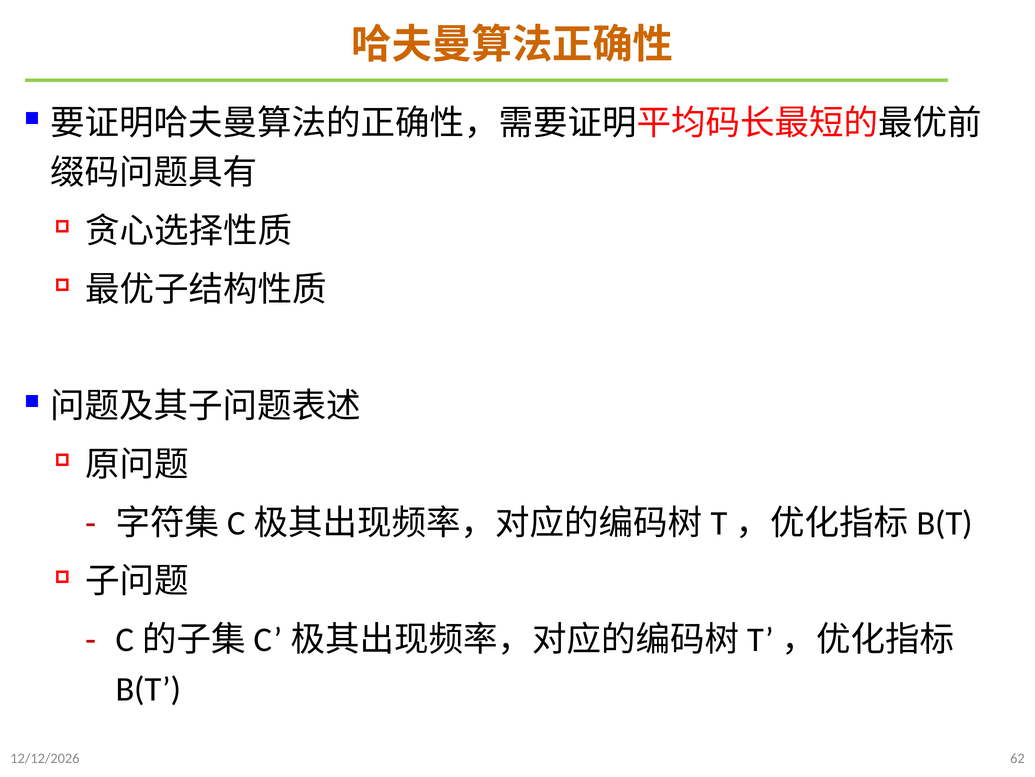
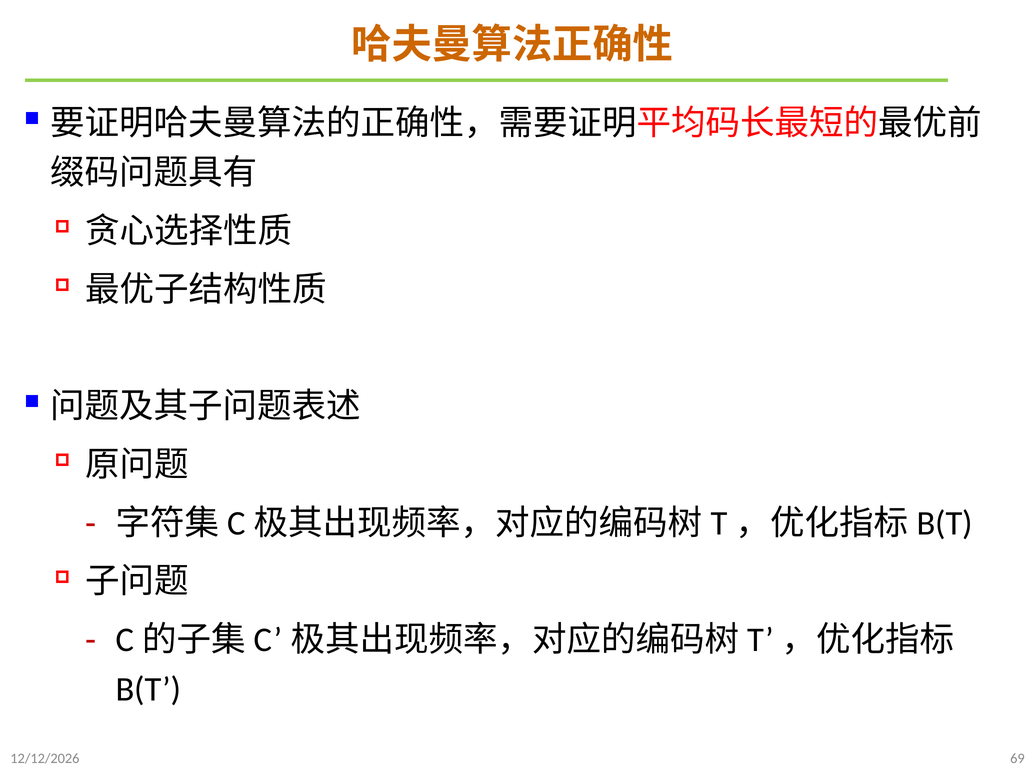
62: 62 -> 69
